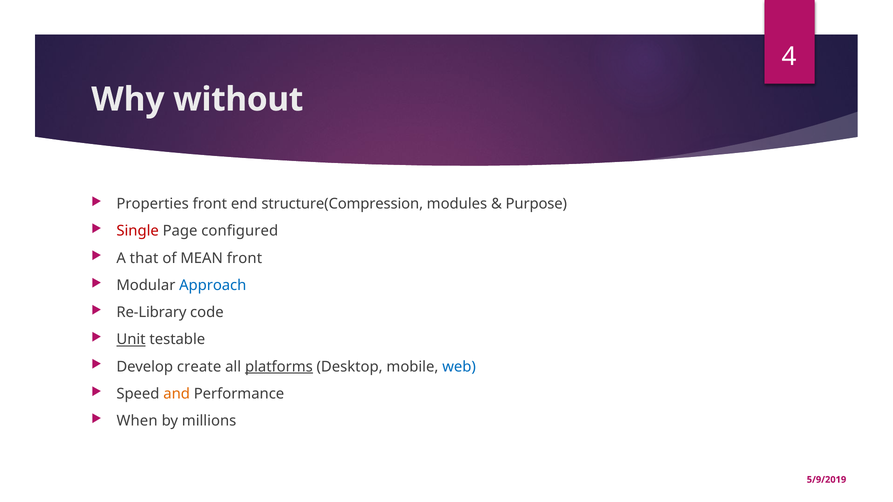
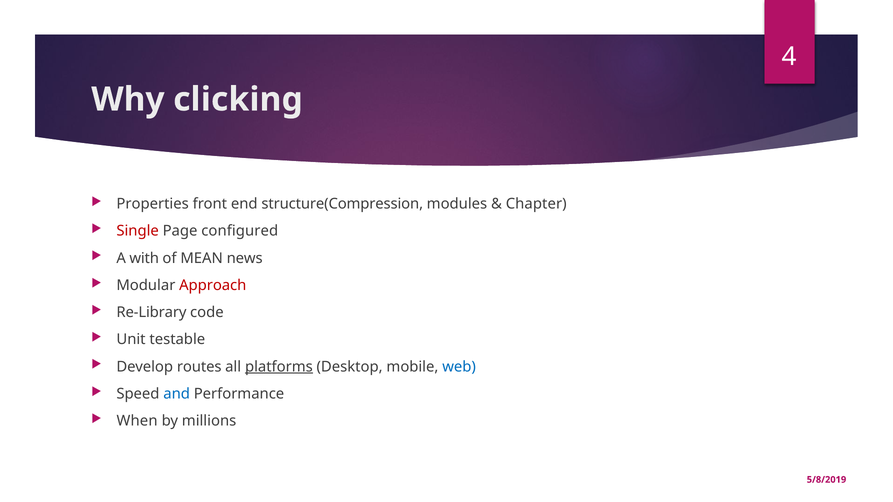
without: without -> clicking
Purpose: Purpose -> Chapter
that: that -> with
MEAN front: front -> news
Approach colour: blue -> red
Unit underline: present -> none
create: create -> routes
and colour: orange -> blue
5/9/2019: 5/9/2019 -> 5/8/2019
